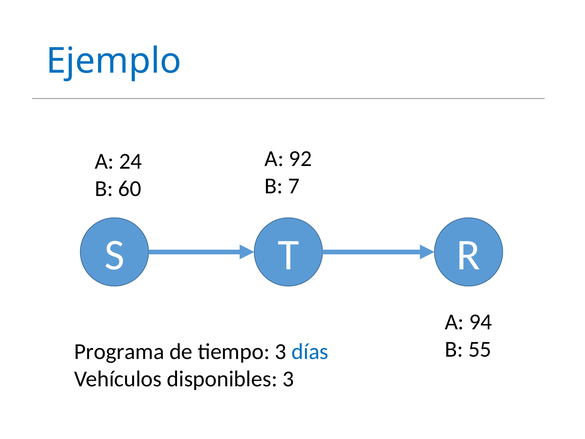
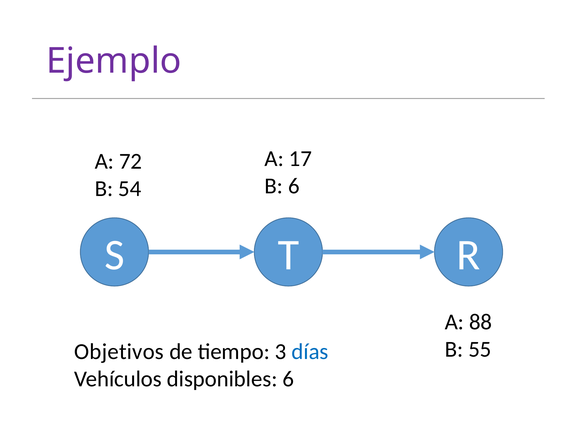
Ejemplo colour: blue -> purple
92: 92 -> 17
24: 24 -> 72
B 7: 7 -> 6
60: 60 -> 54
94: 94 -> 88
Programa: Programa -> Objetivos
disponibles 3: 3 -> 6
